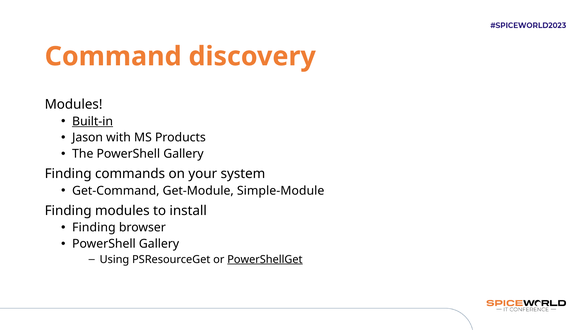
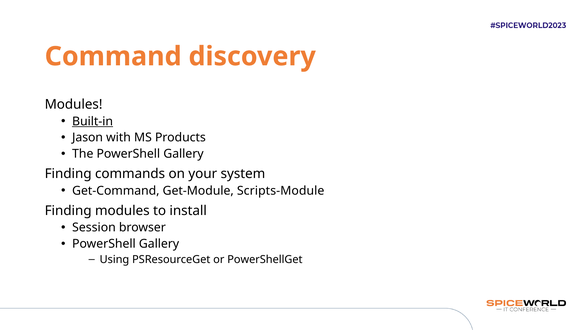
Simple-Module: Simple-Module -> Scripts-Module
Finding at (94, 227): Finding -> Session
PowerShellGet underline: present -> none
